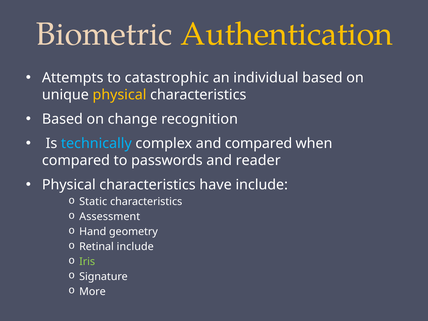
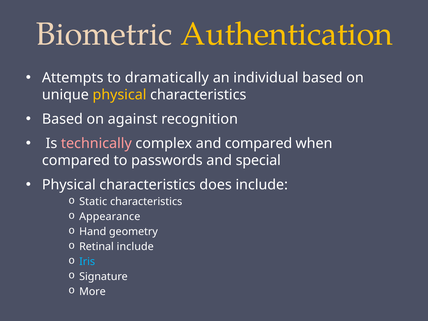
catastrophic: catastrophic -> dramatically
change: change -> against
technically colour: light blue -> pink
reader: reader -> special
have: have -> does
Assessment: Assessment -> Appearance
Iris colour: light green -> light blue
